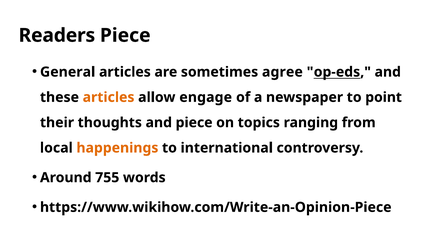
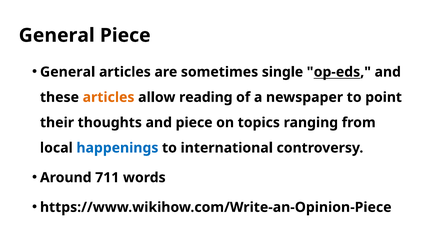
Readers at (57, 35): Readers -> General
agree: agree -> single
engage: engage -> reading
happenings colour: orange -> blue
755: 755 -> 711
